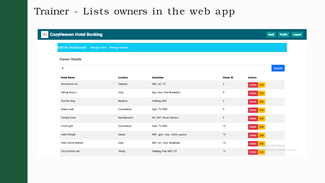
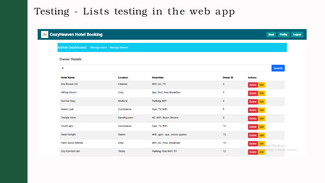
Trainer at (52, 11): Trainer -> Testing
Lists owners: owners -> testing
